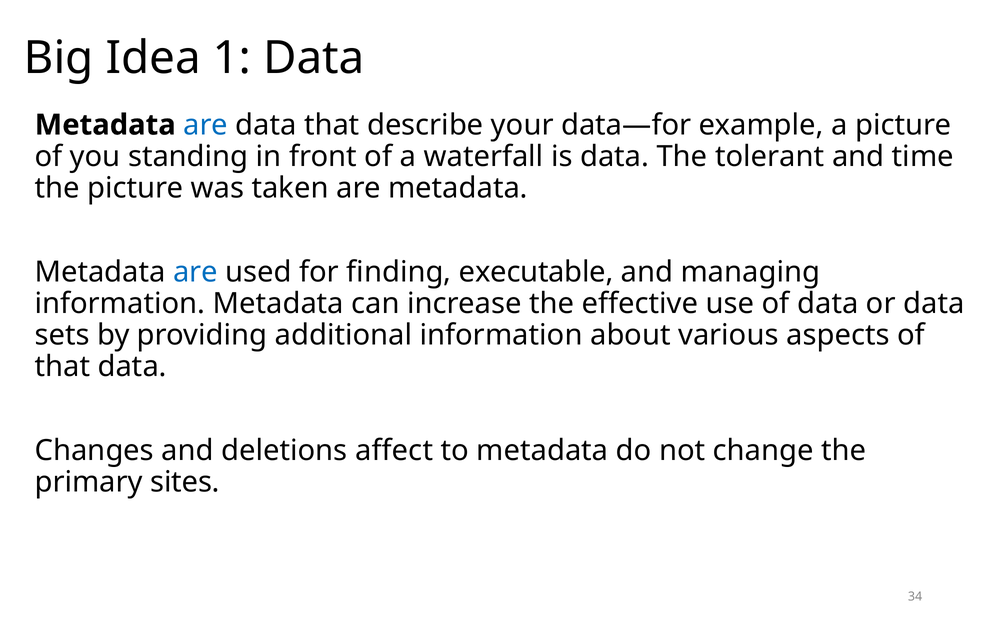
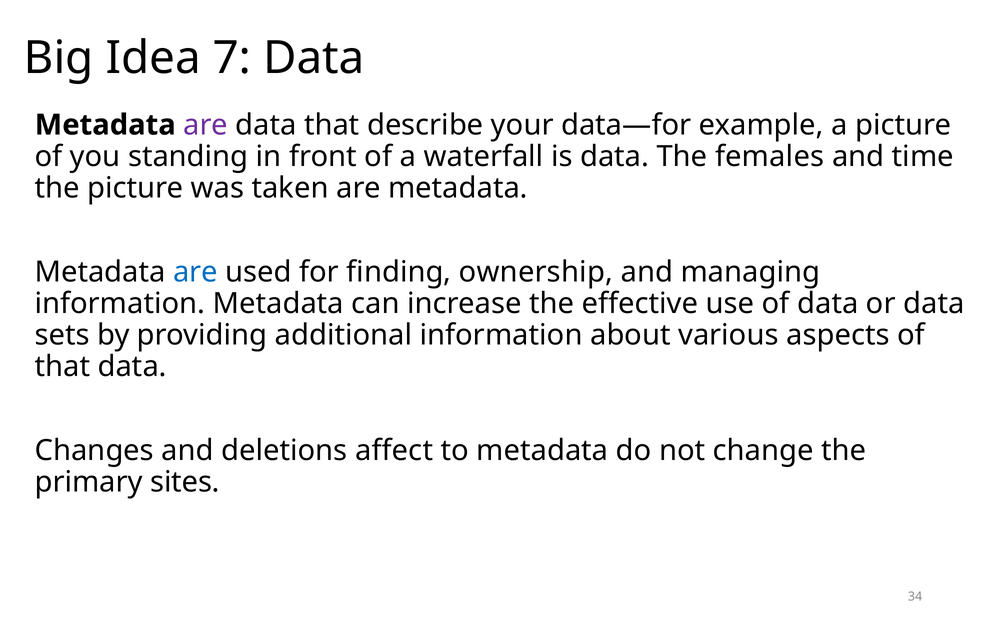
1: 1 -> 7
are at (206, 125) colour: blue -> purple
tolerant: tolerant -> females
executable: executable -> ownership
